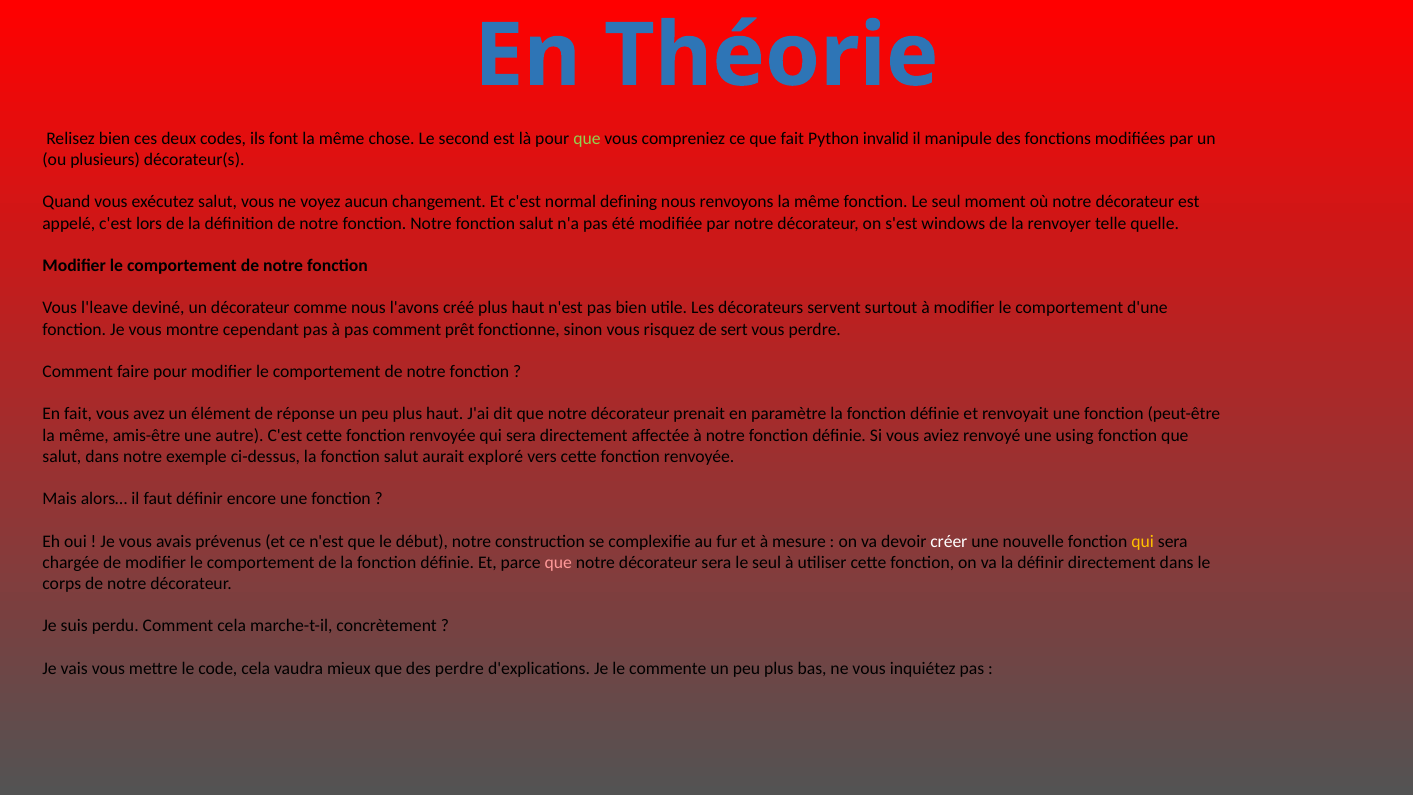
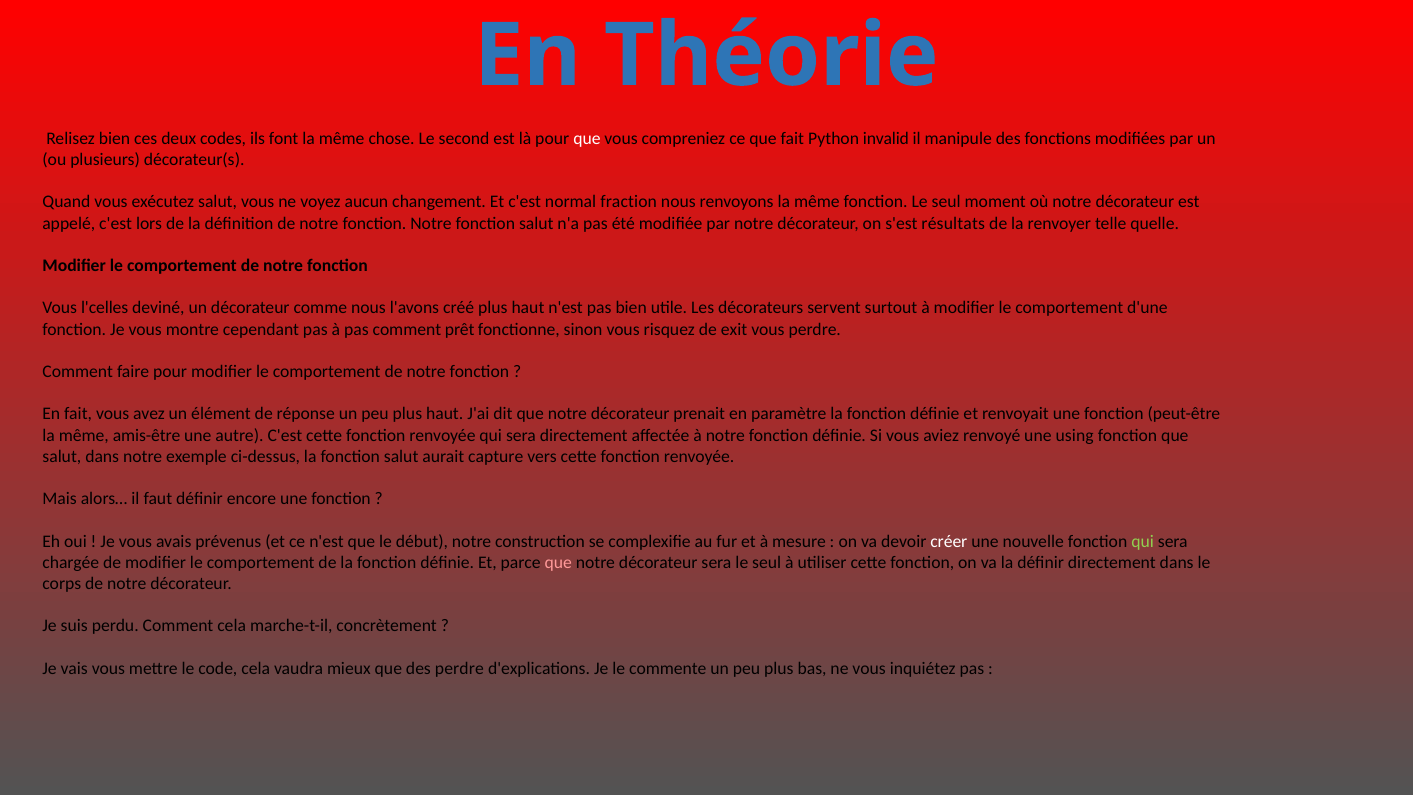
que at (587, 138) colour: light green -> white
defining: defining -> fraction
windows: windows -> résultats
l'leave: l'leave -> l'celles
sert: sert -> exit
exploré: exploré -> capture
qui at (1143, 541) colour: yellow -> light green
